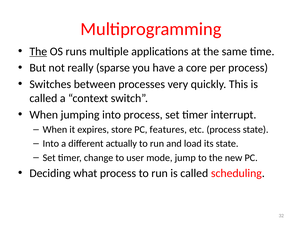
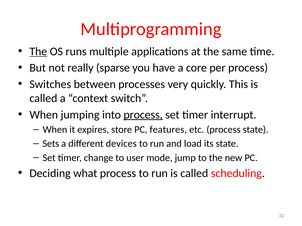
process at (143, 115) underline: none -> present
Into at (51, 144): Into -> Sets
actually: actually -> devices
